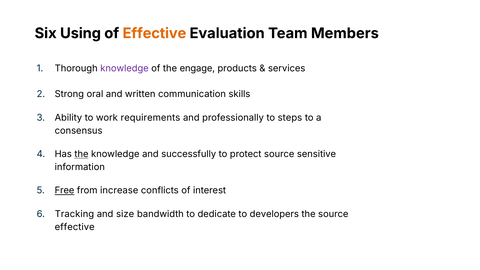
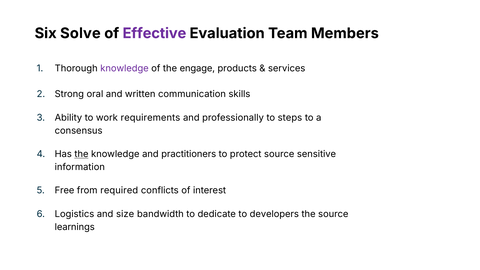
Using: Using -> Solve
Effective at (154, 33) colour: orange -> purple
successfully: successfully -> practitioners
Free underline: present -> none
increase: increase -> required
Tracking: Tracking -> Logistics
effective at (75, 227): effective -> learnings
